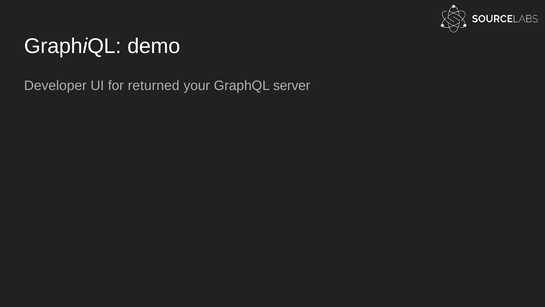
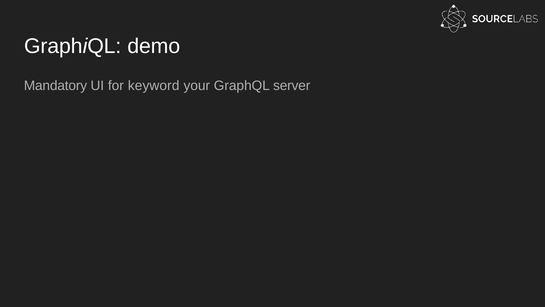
Developer: Developer -> Mandatory
returned: returned -> keyword
